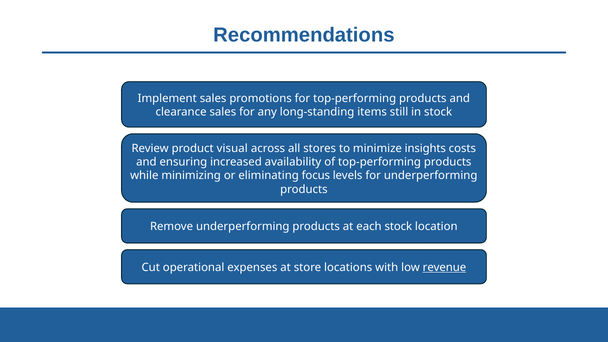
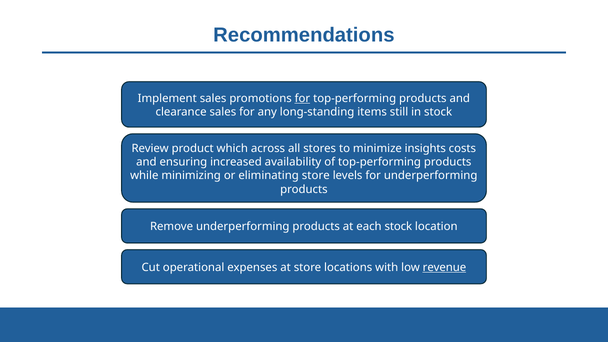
for at (302, 98) underline: none -> present
visual: visual -> which
eliminating focus: focus -> store
